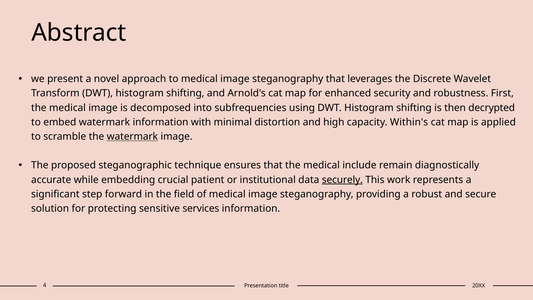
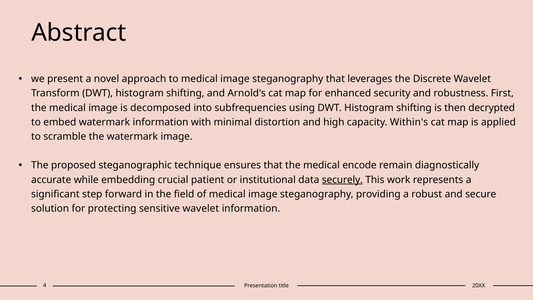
watermark at (132, 136) underline: present -> none
include: include -> encode
sensitive services: services -> wavelet
